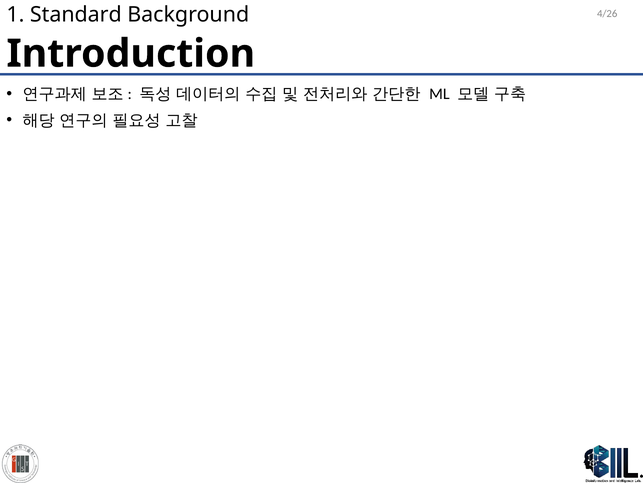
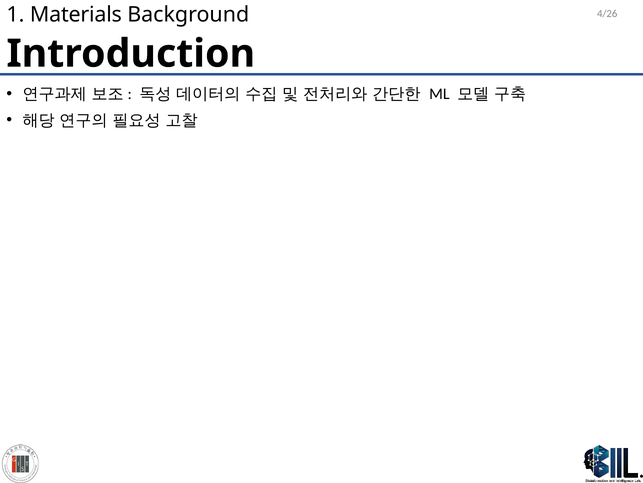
Standard: Standard -> Materials
